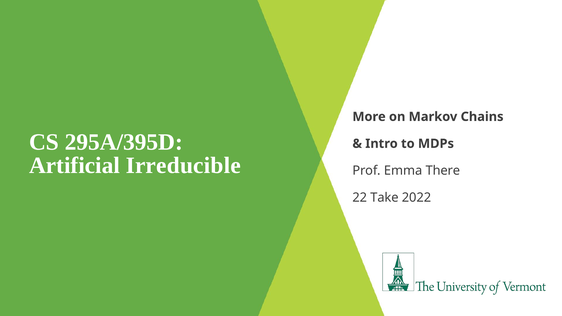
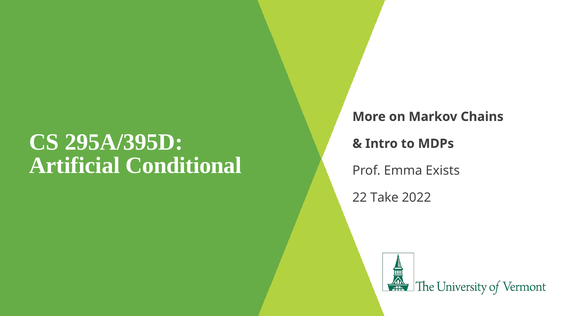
Irreducible: Irreducible -> Conditional
There: There -> Exists
